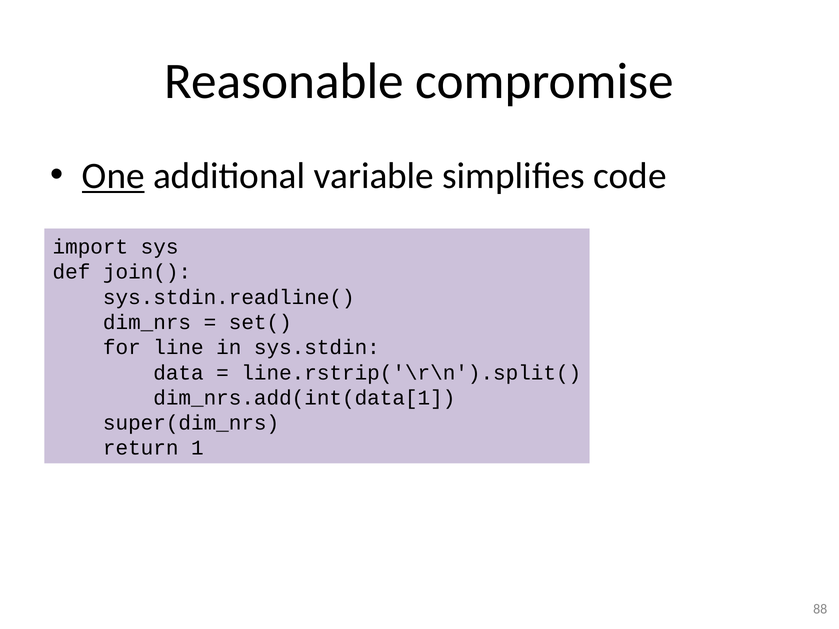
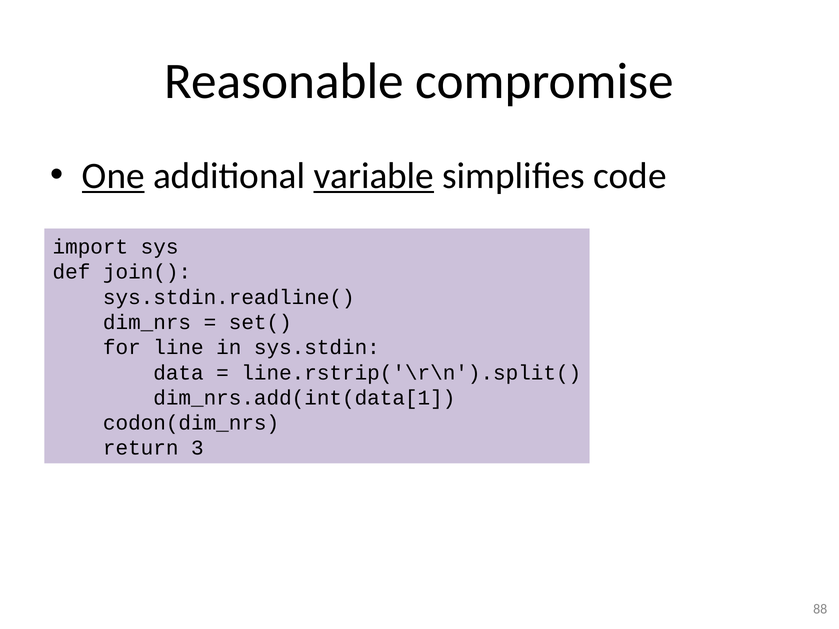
variable underline: none -> present
super(dim_nrs: super(dim_nrs -> codon(dim_nrs
1: 1 -> 3
